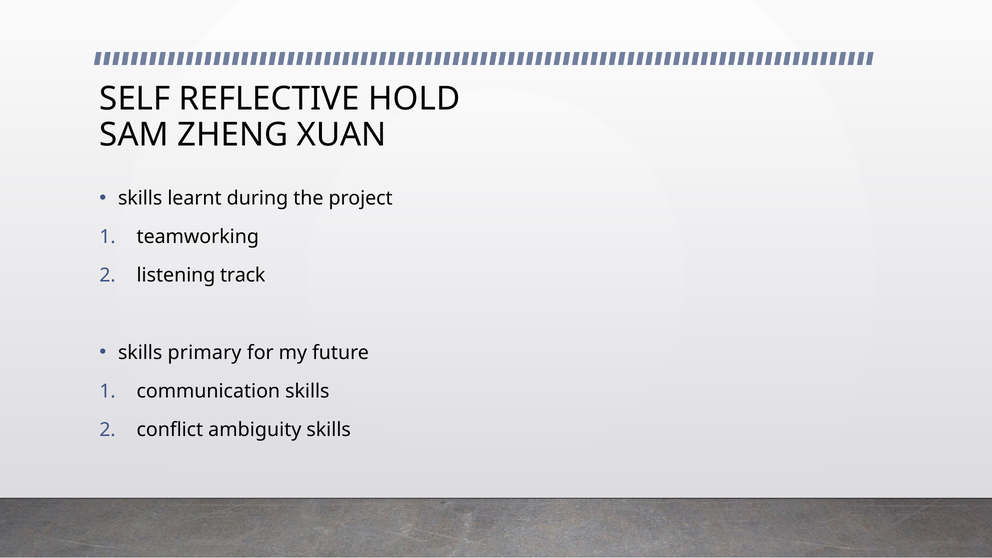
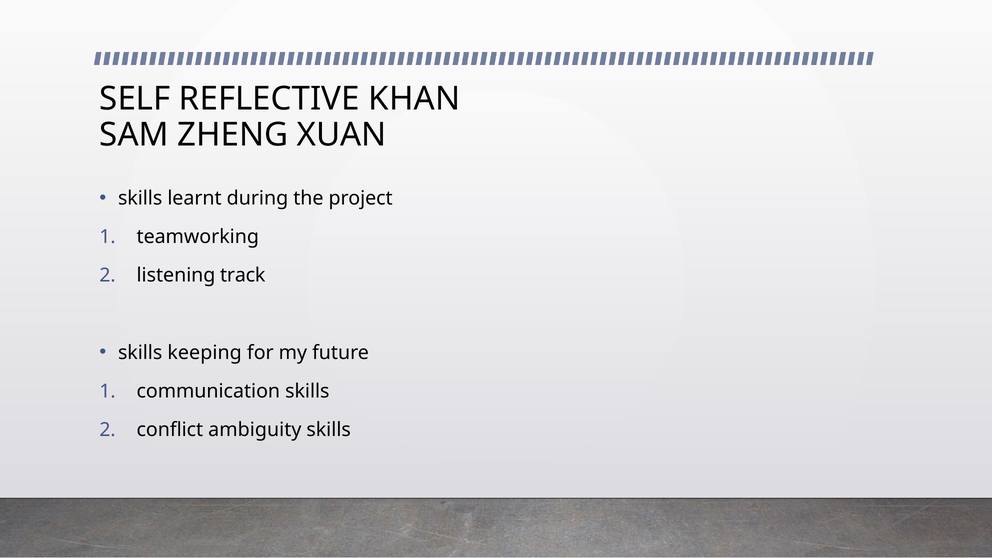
HOLD: HOLD -> KHAN
primary: primary -> keeping
